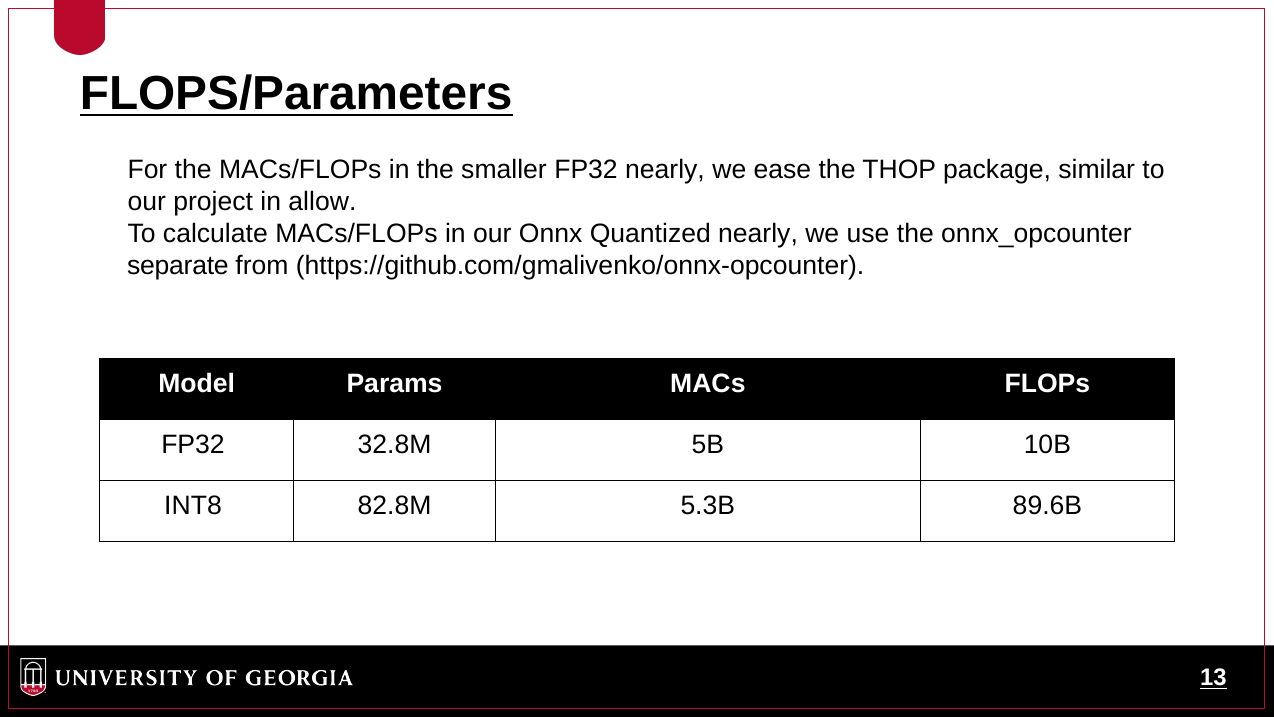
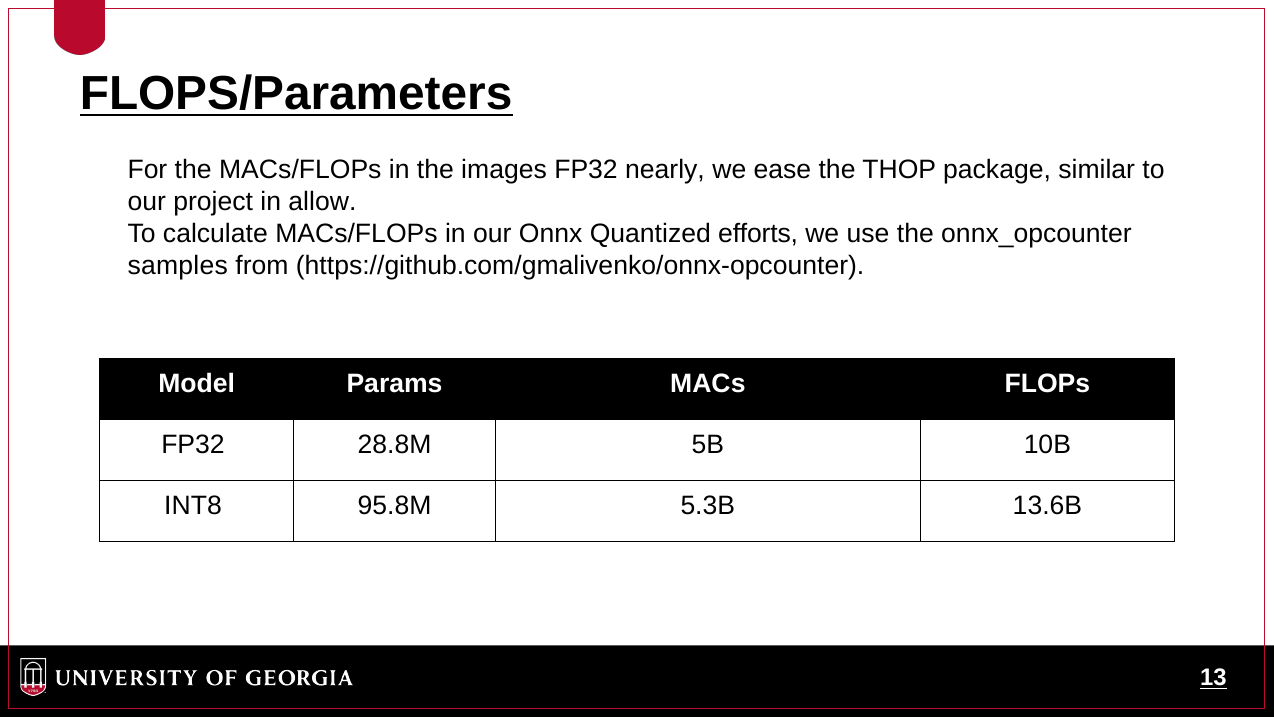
smaller: smaller -> images
Quantized nearly: nearly -> efforts
separate: separate -> samples
32.8M: 32.8M -> 28.8M
82.8M: 82.8M -> 95.8M
89.6B: 89.6B -> 13.6B
